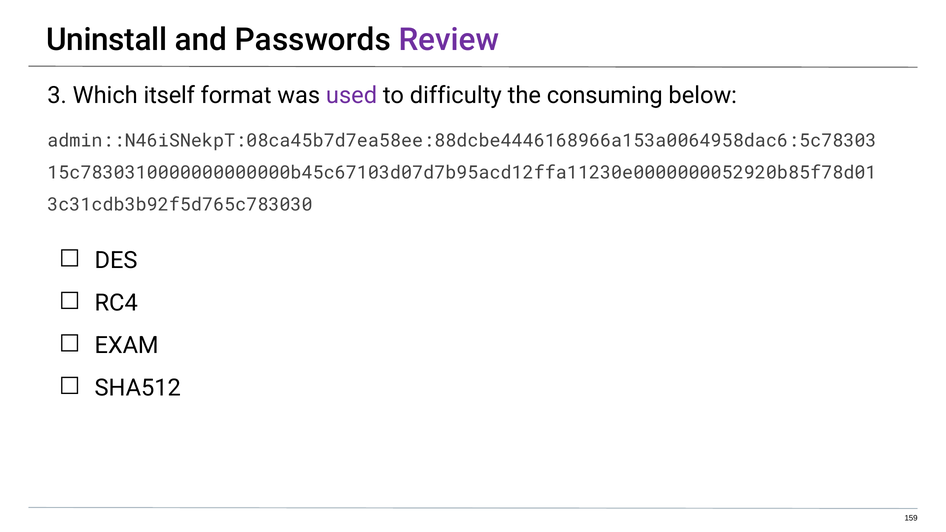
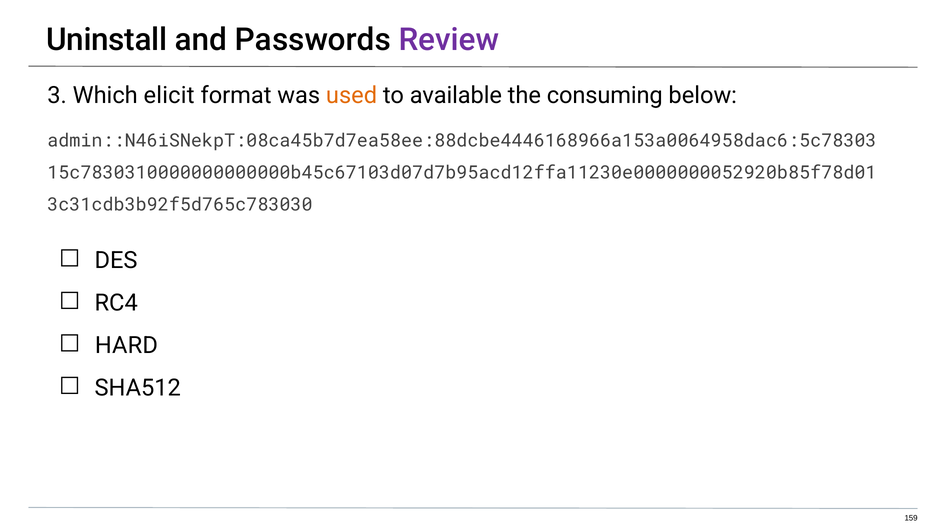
itself: itself -> elicit
used colour: purple -> orange
difficulty: difficulty -> available
EXAM: EXAM -> HARD
